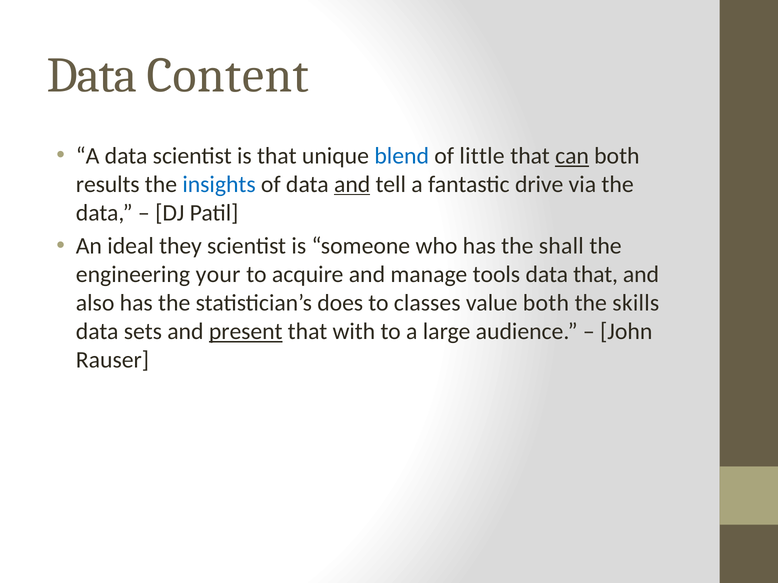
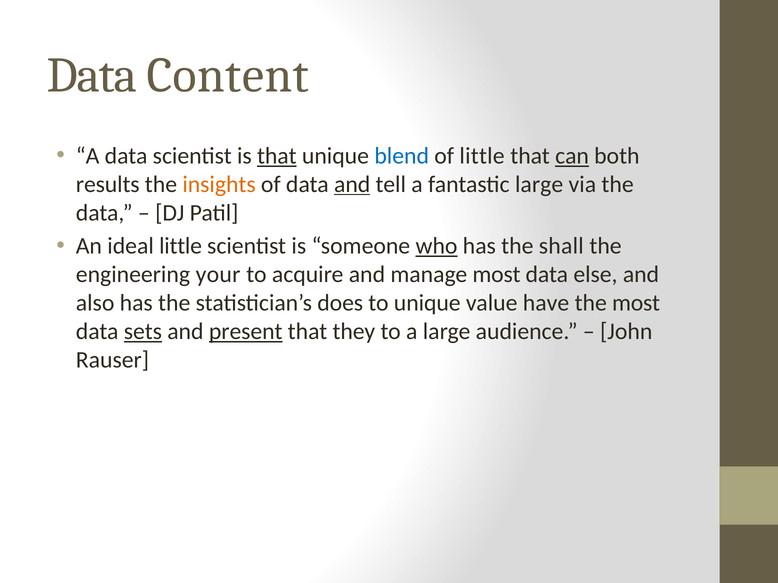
that at (277, 156) underline: none -> present
insights colour: blue -> orange
fantastic drive: drive -> large
ideal they: they -> little
who underline: none -> present
manage tools: tools -> most
data that: that -> else
to classes: classes -> unique
value both: both -> have
the skills: skills -> most
sets underline: none -> present
with: with -> they
